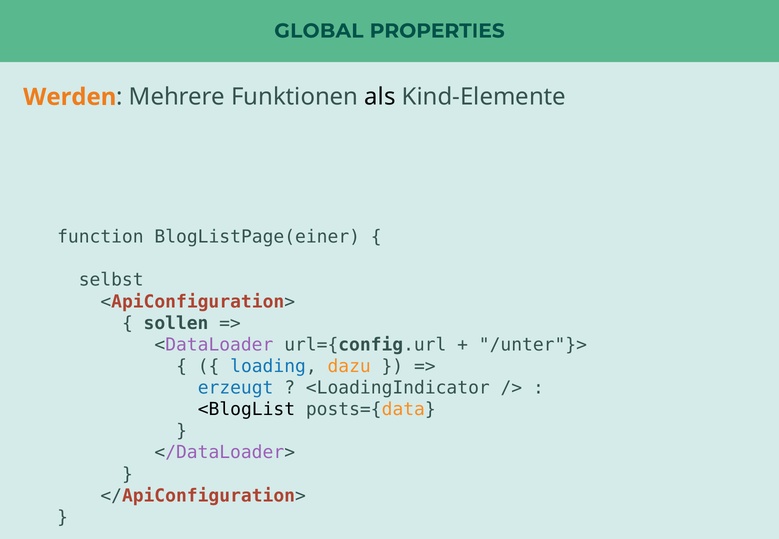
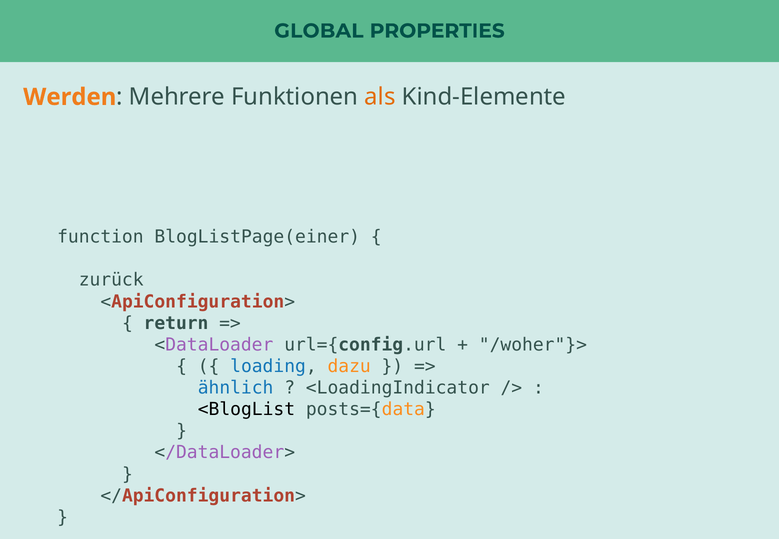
als colour: black -> orange
selbst: selbst -> zurück
sollen: sollen -> return
/unter"}>: /unter"}> -> /woher"}>
erzeugt: erzeugt -> ähnlich
